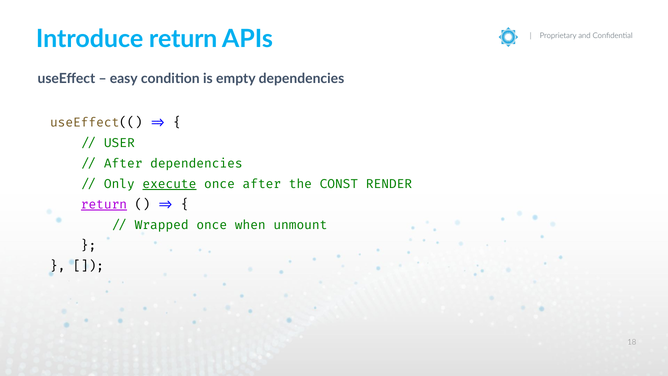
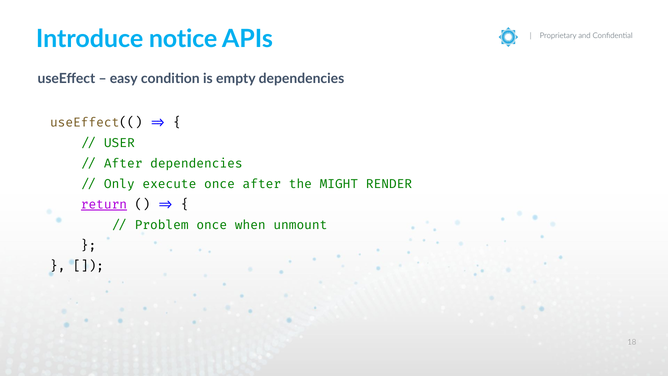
Introduce return: return -> notice
execute underline: present -> none
CONST: CONST -> MIGHT
Wrapped: Wrapped -> Problem
